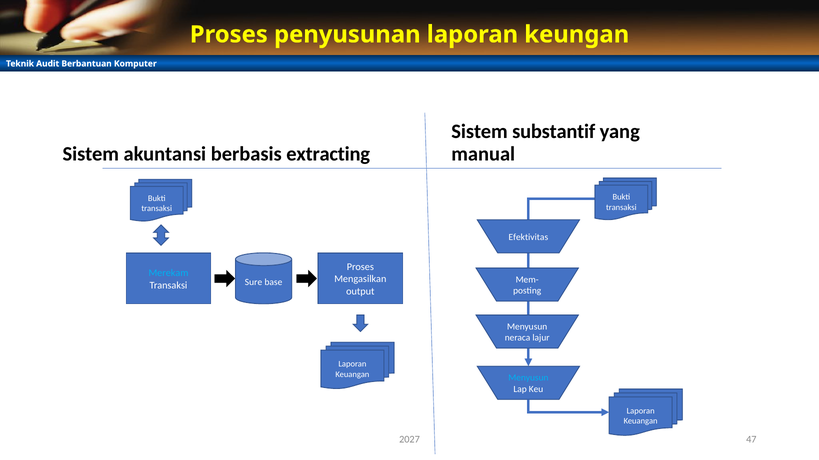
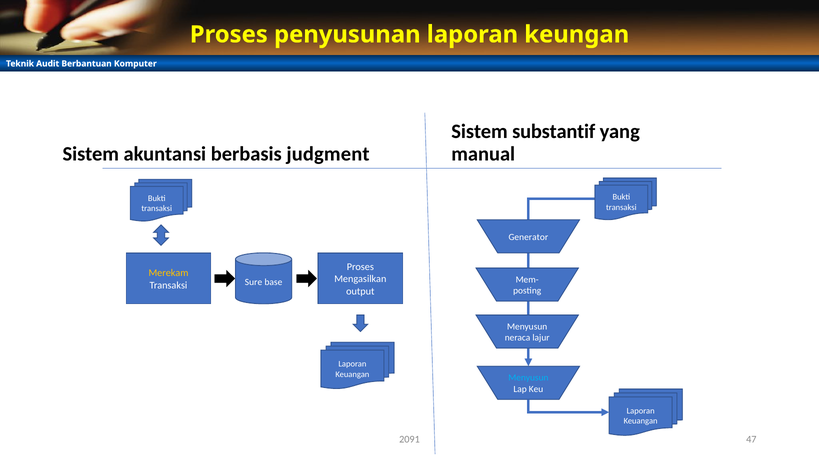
extracting: extracting -> judgment
Efektivitas: Efektivitas -> Generator
Merekam colour: light blue -> yellow
2027: 2027 -> 2091
